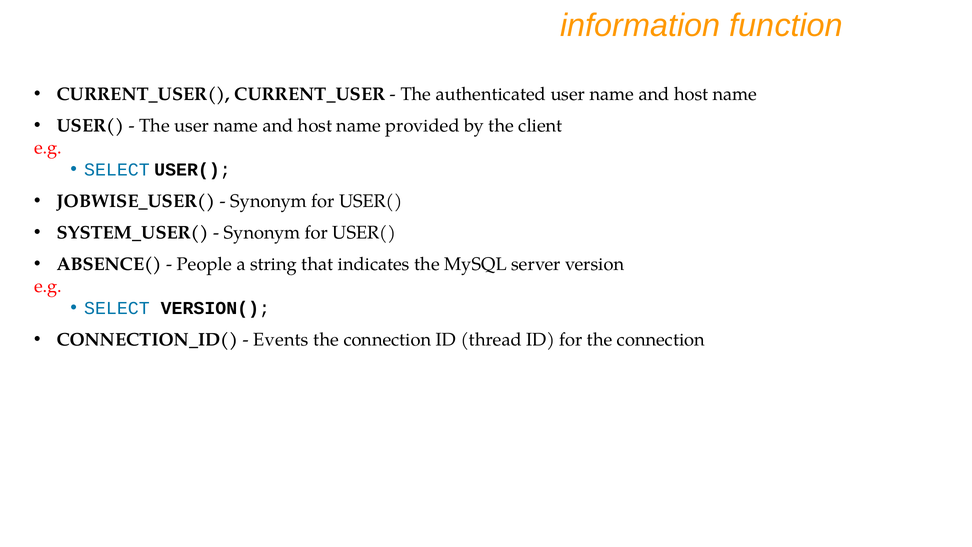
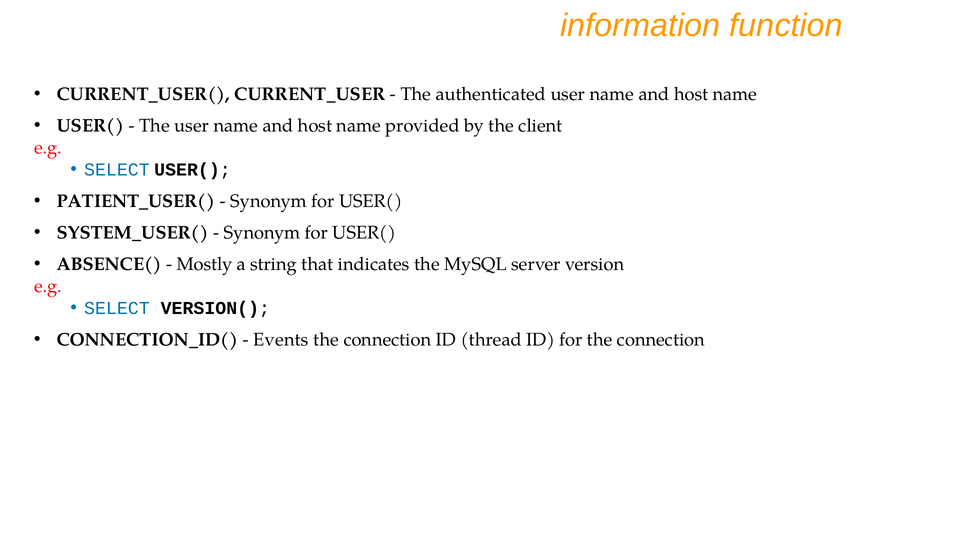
JOBWISE_USER(: JOBWISE_USER( -> PATIENT_USER(
People: People -> Mostly
